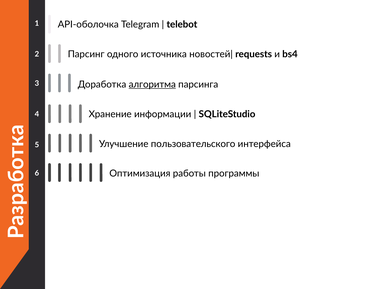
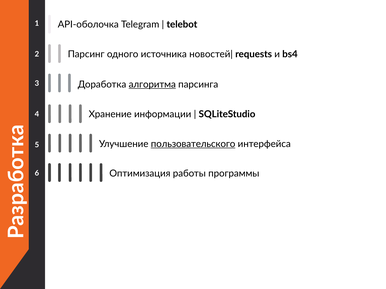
пользовательского underline: none -> present
